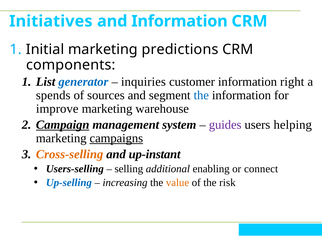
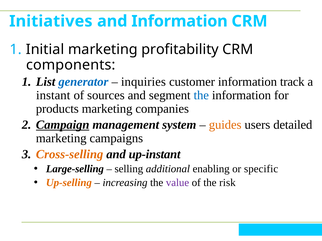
predictions: predictions -> profitability
right: right -> track
spends: spends -> instant
improve: improve -> products
warehouse: warehouse -> companies
guides colour: purple -> orange
helping: helping -> detailed
campaigns underline: present -> none
Users-selling: Users-selling -> Large-selling
connect: connect -> specific
Up-selling colour: blue -> orange
value colour: orange -> purple
